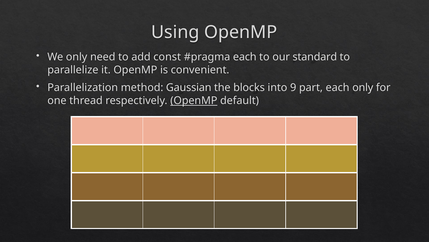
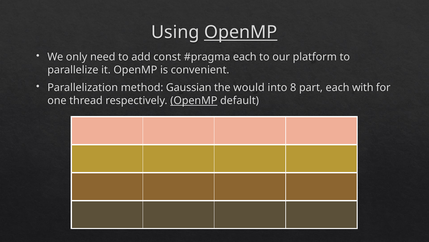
OpenMP at (241, 32) underline: none -> present
standard: standard -> platform
blocks: blocks -> would
9: 9 -> 8
each only: only -> with
